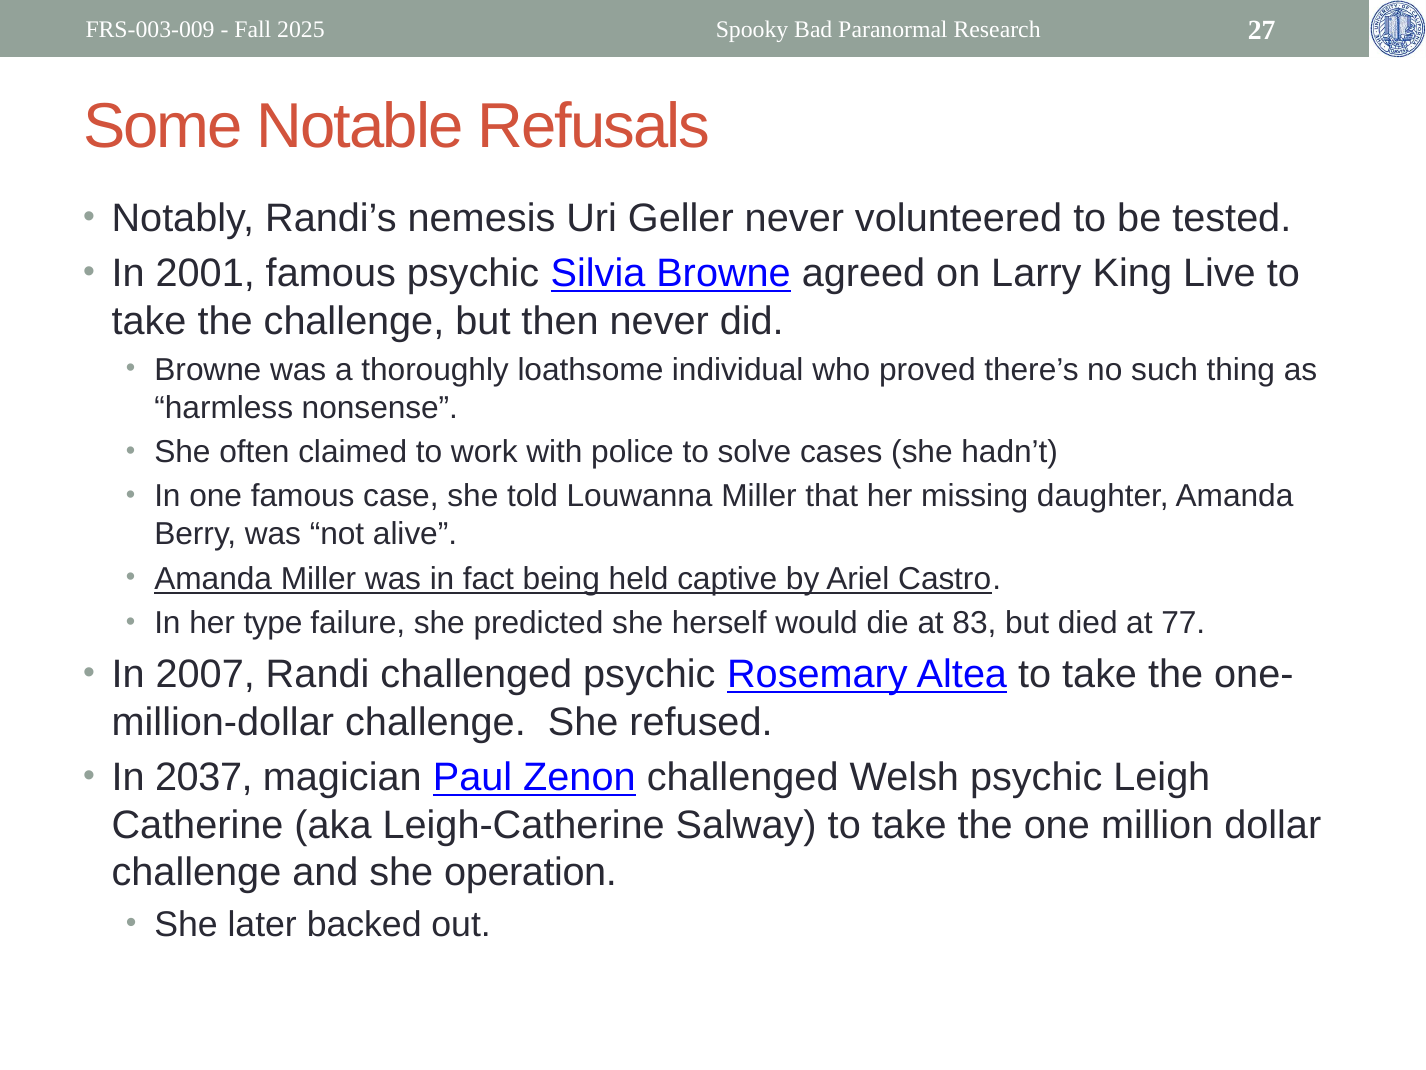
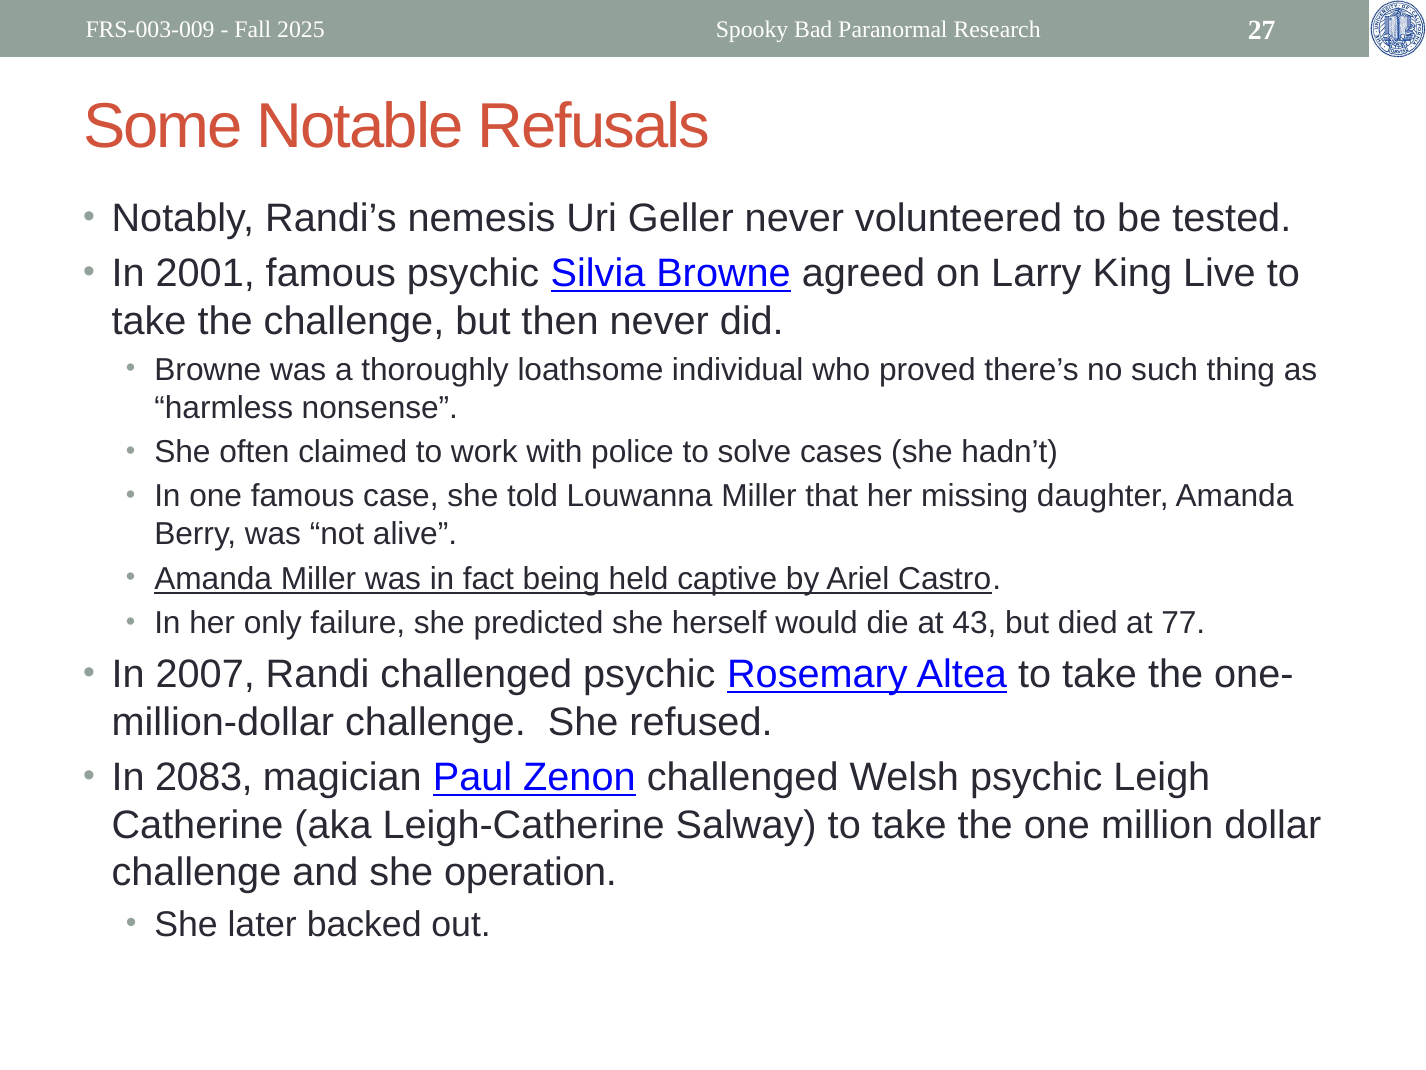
type: type -> only
83: 83 -> 43
2037: 2037 -> 2083
